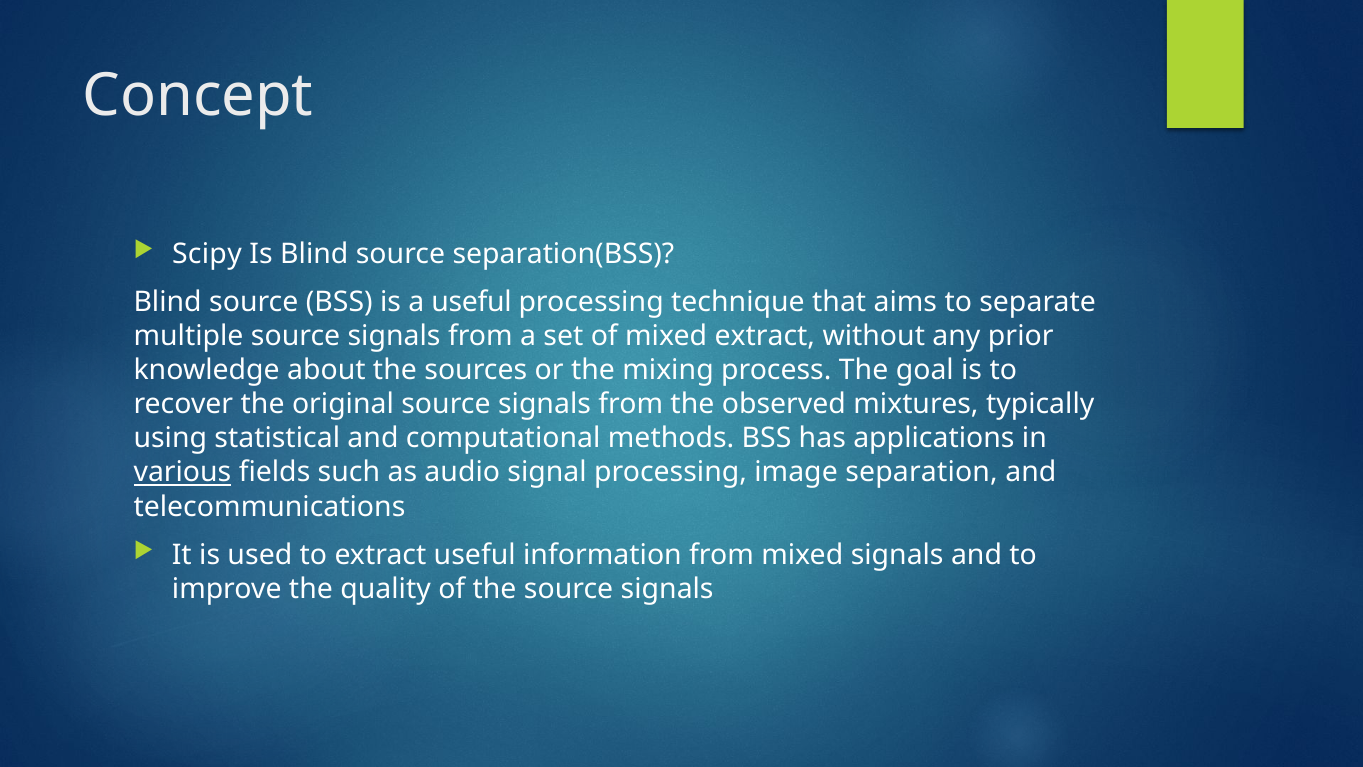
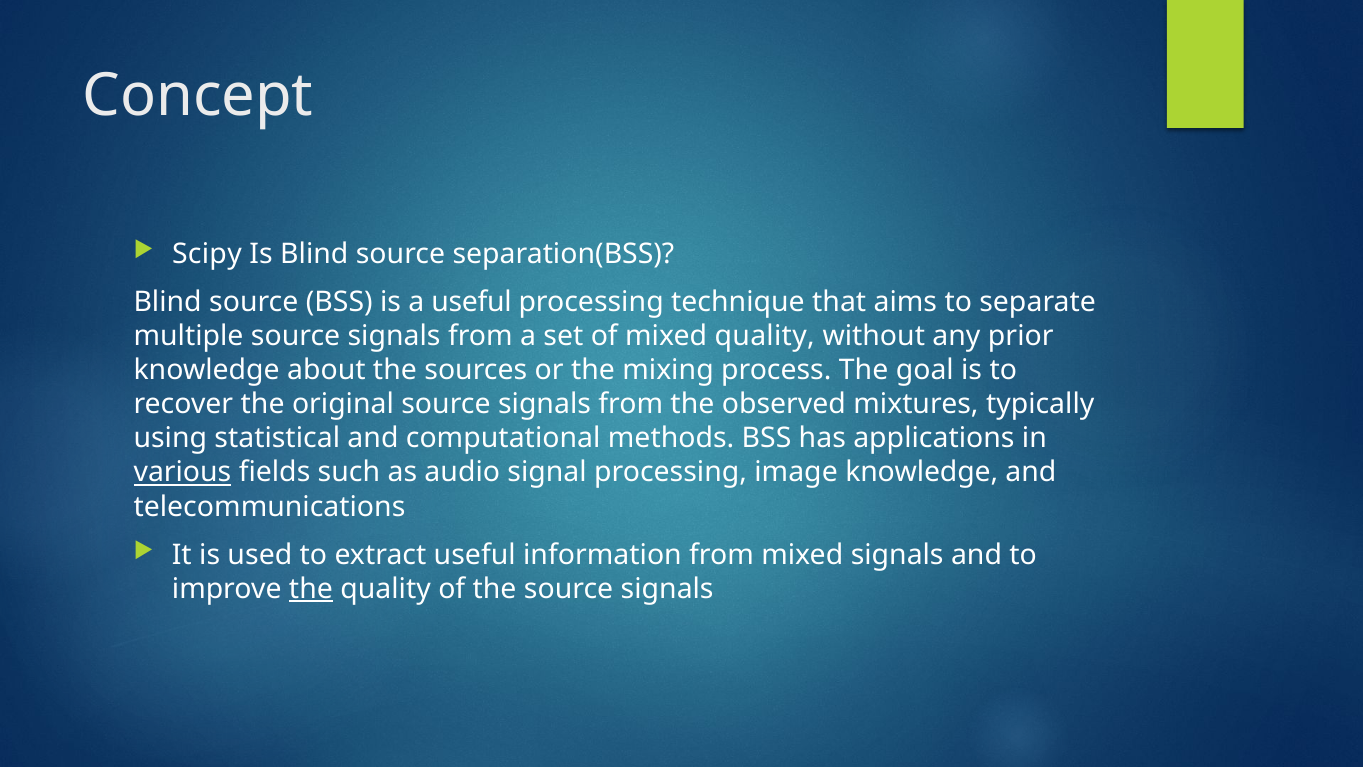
mixed extract: extract -> quality
image separation: separation -> knowledge
the at (311, 589) underline: none -> present
